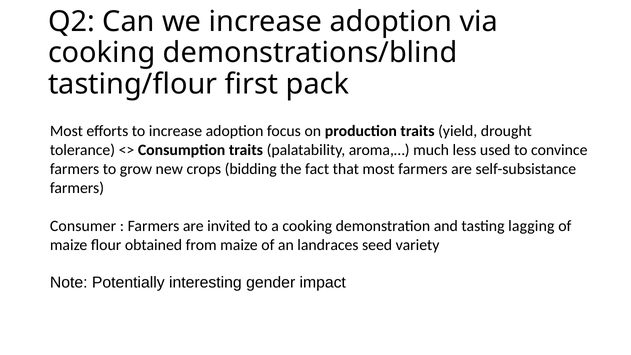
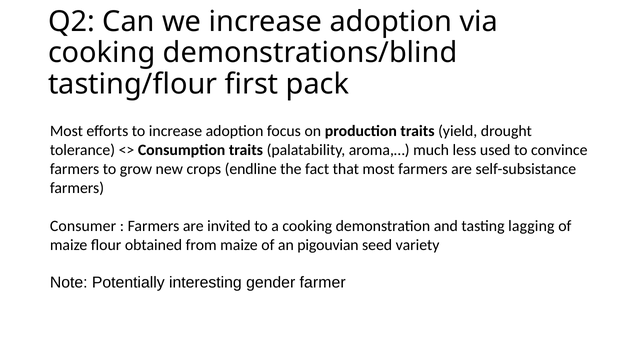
bidding: bidding -> endline
landraces: landraces -> pigouvian
impact: impact -> farmer
